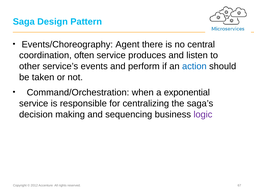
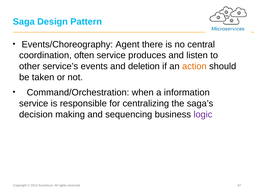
perform: perform -> deletion
action colour: blue -> orange
exponential: exponential -> information
